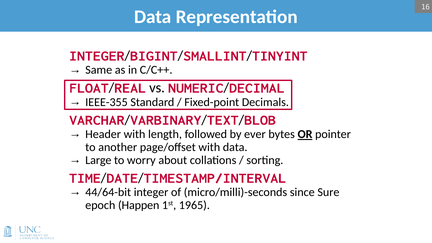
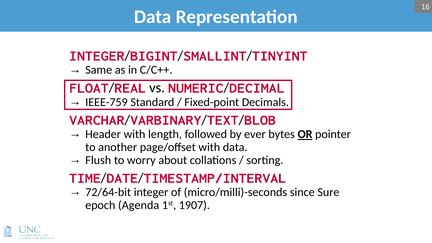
IEEE-355: IEEE-355 -> IEEE-759
Large: Large -> Flush
44/64-bit: 44/64-bit -> 72/64-bit
Happen: Happen -> Agenda
1965: 1965 -> 1907
